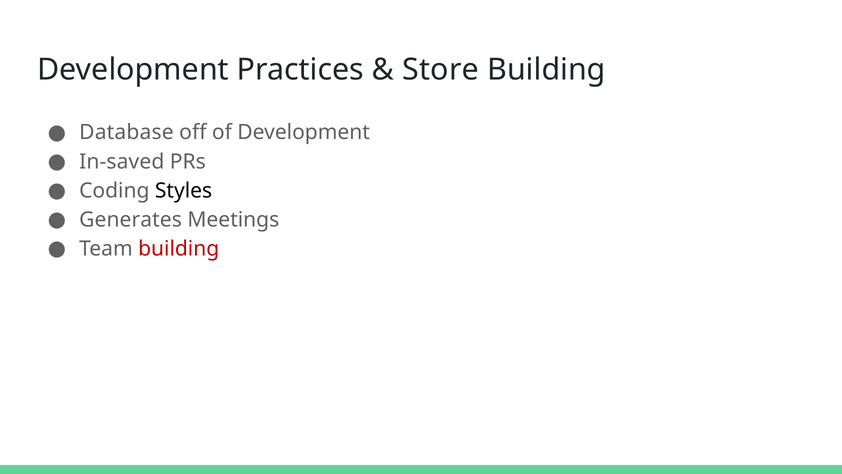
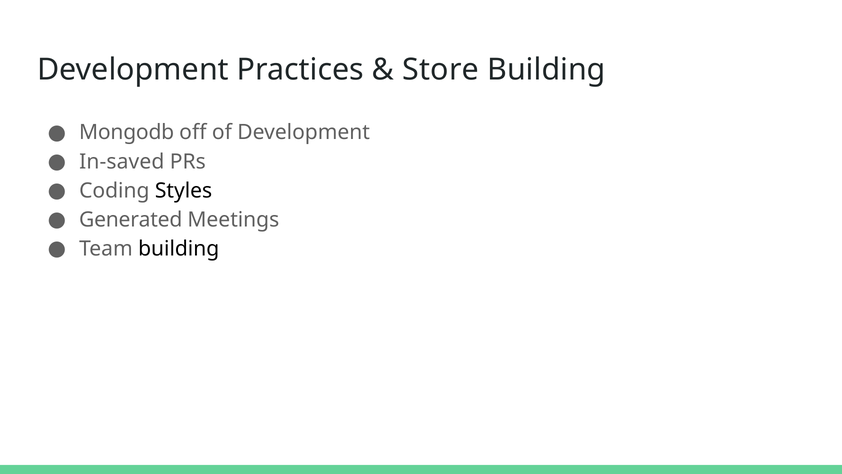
Database: Database -> Mongodb
Generates: Generates -> Generated
building at (179, 249) colour: red -> black
